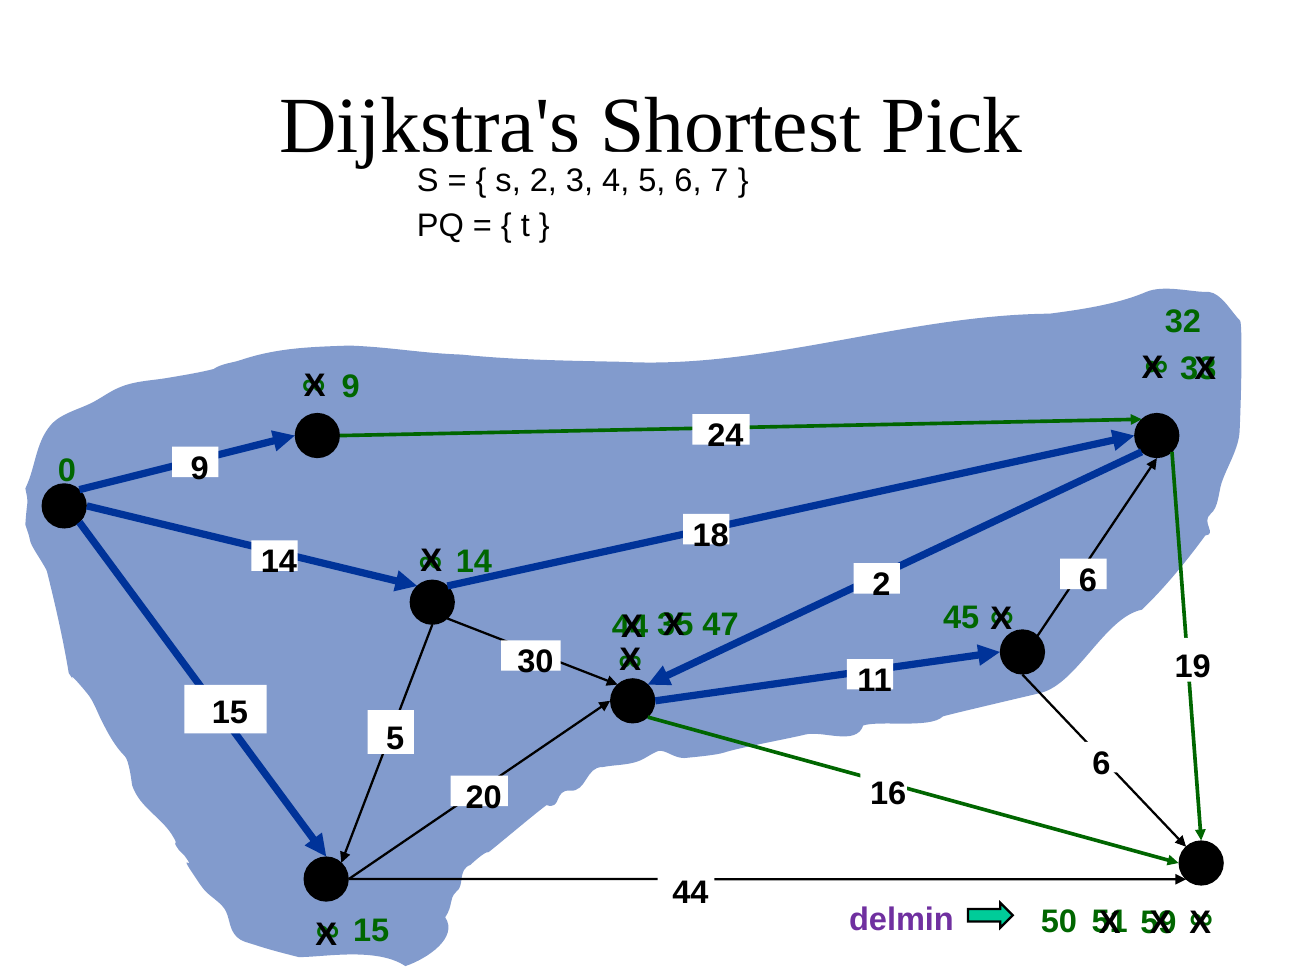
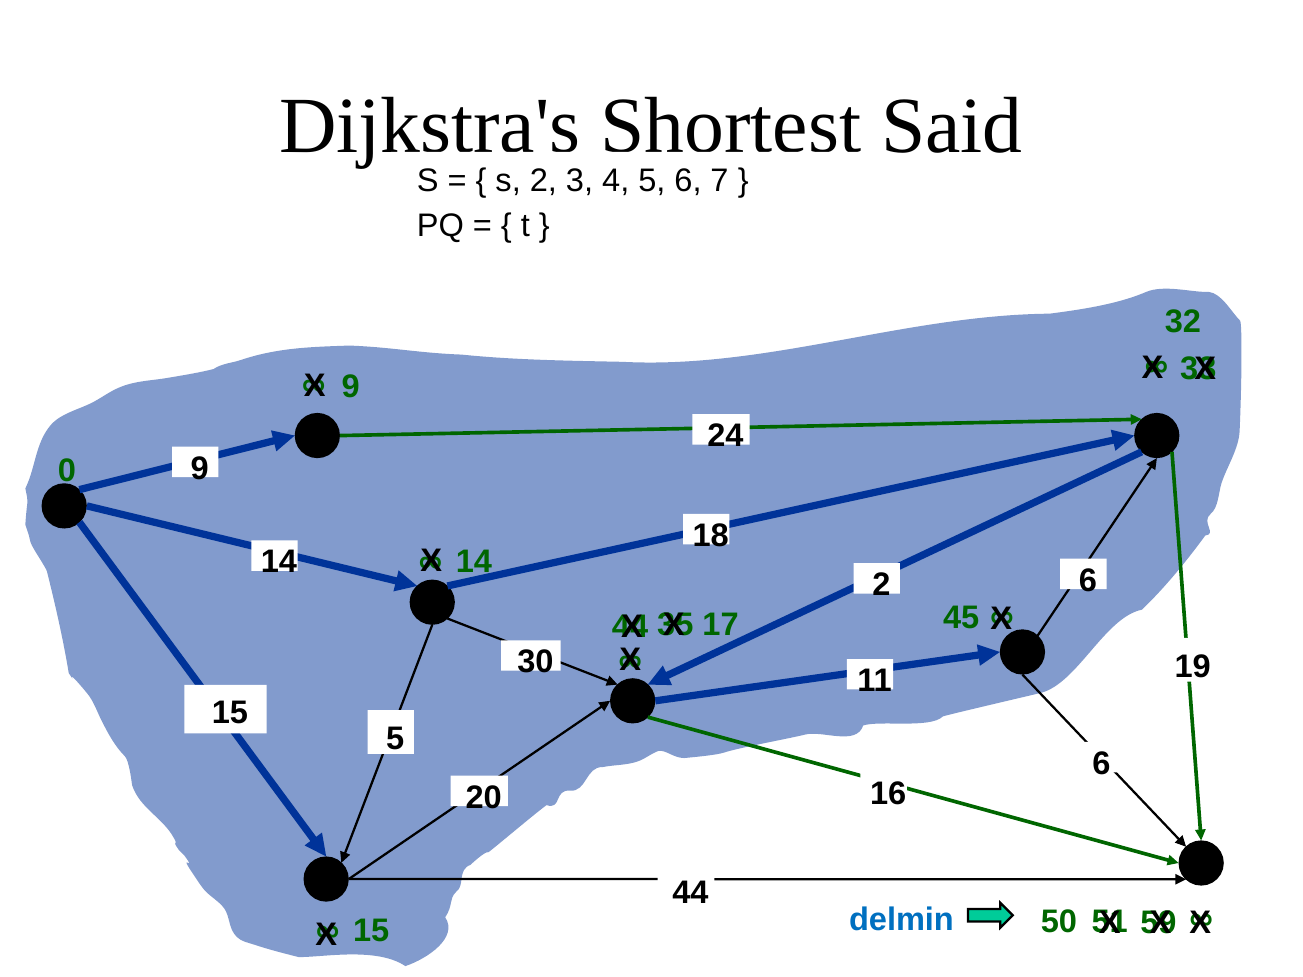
Pick: Pick -> Said
47: 47 -> 17
delmin colour: purple -> blue
